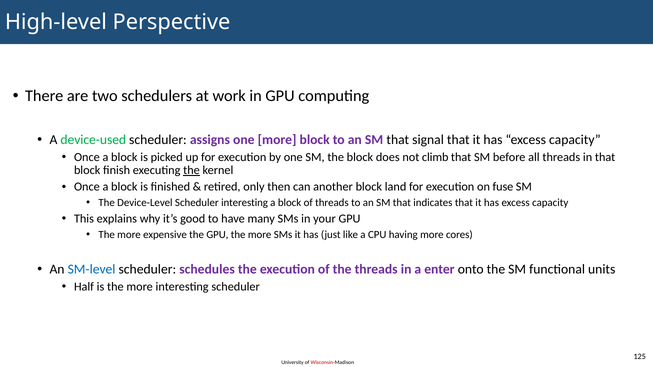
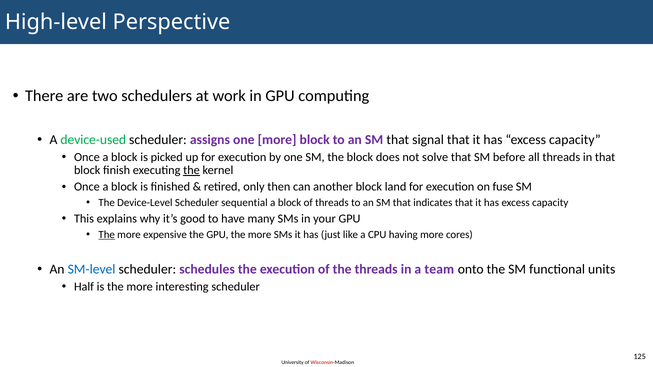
climb: climb -> solve
Scheduler interesting: interesting -> sequential
The at (107, 235) underline: none -> present
enter: enter -> team
